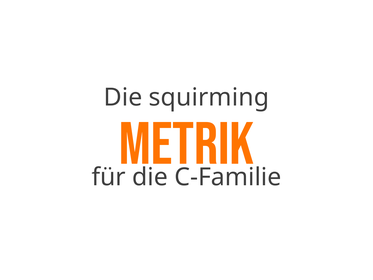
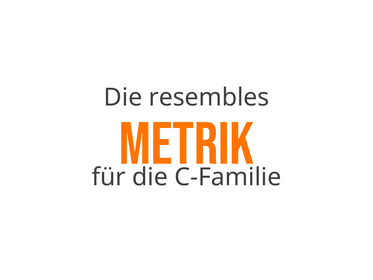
squirming: squirming -> resembles
